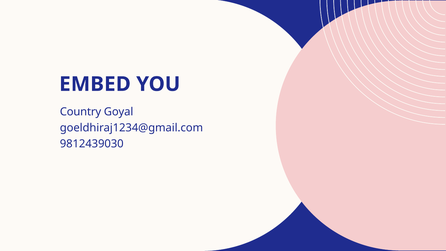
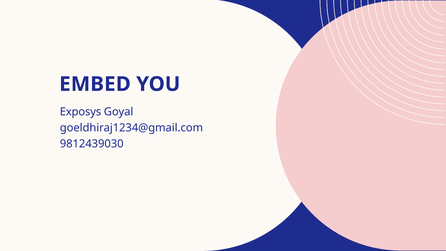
Country: Country -> Exposys
